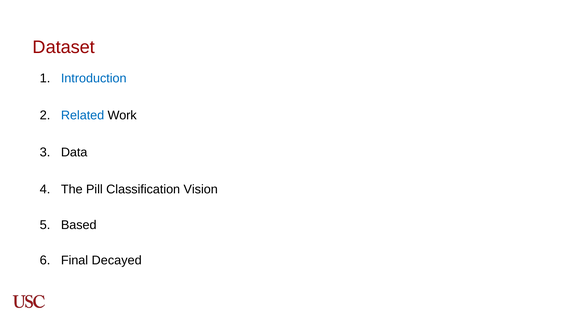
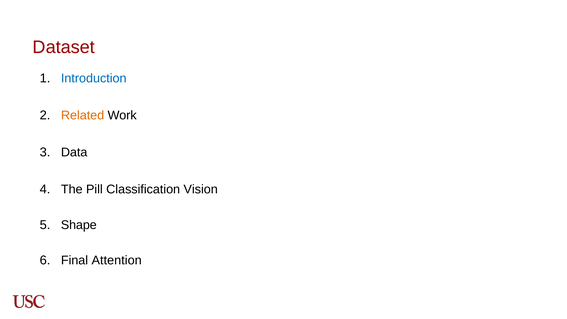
Related colour: blue -> orange
Based: Based -> Shape
Decayed: Decayed -> Attention
